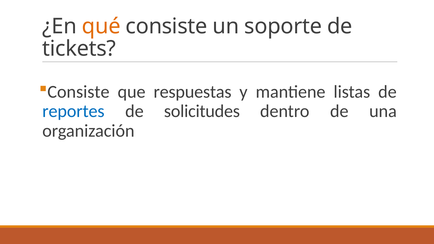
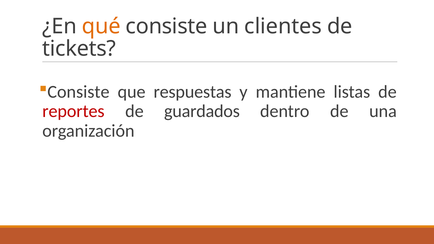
soporte: soporte -> clientes
reportes colour: blue -> red
solicitudes: solicitudes -> guardados
